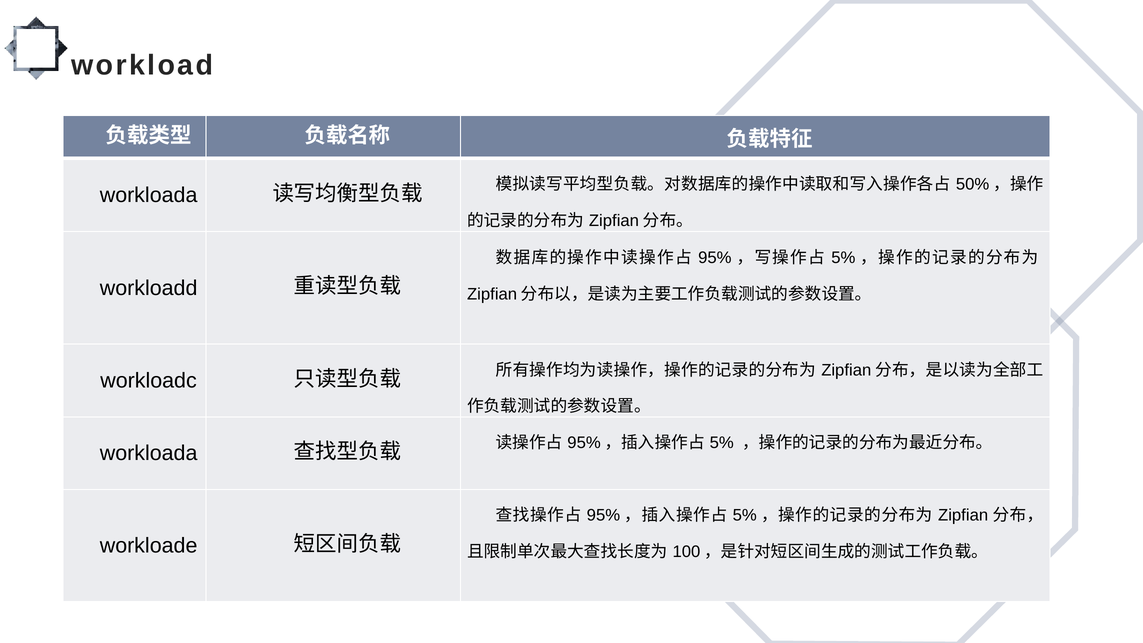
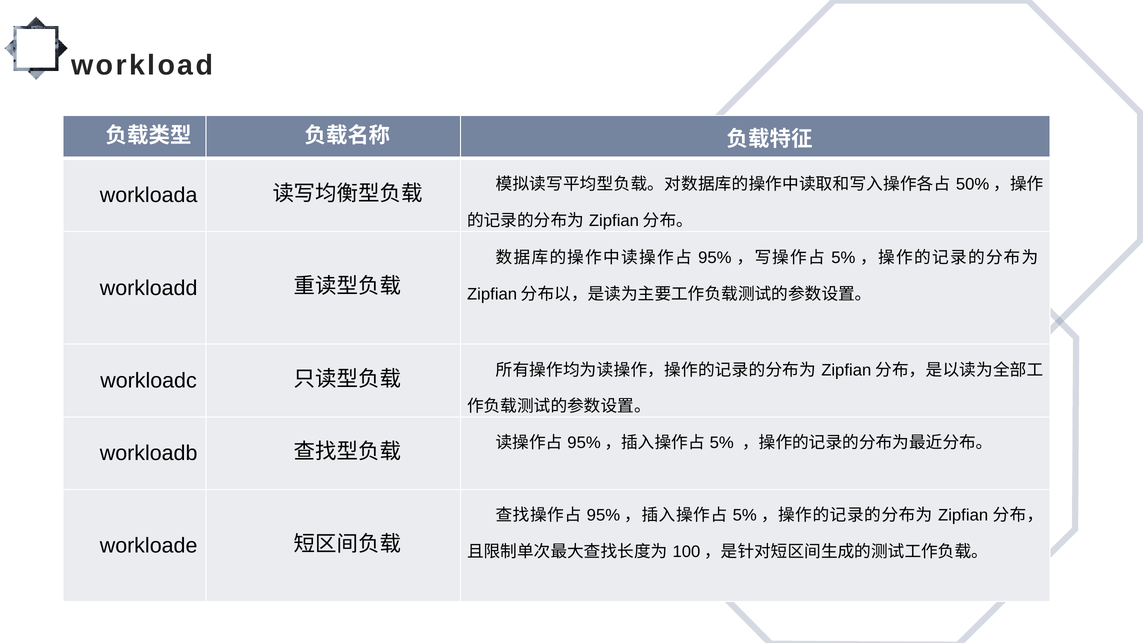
workloada at (149, 453): workloada -> workloadb
